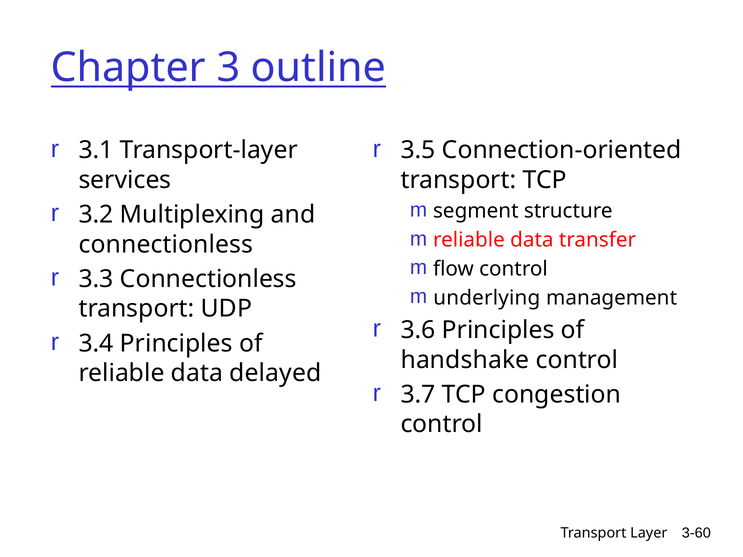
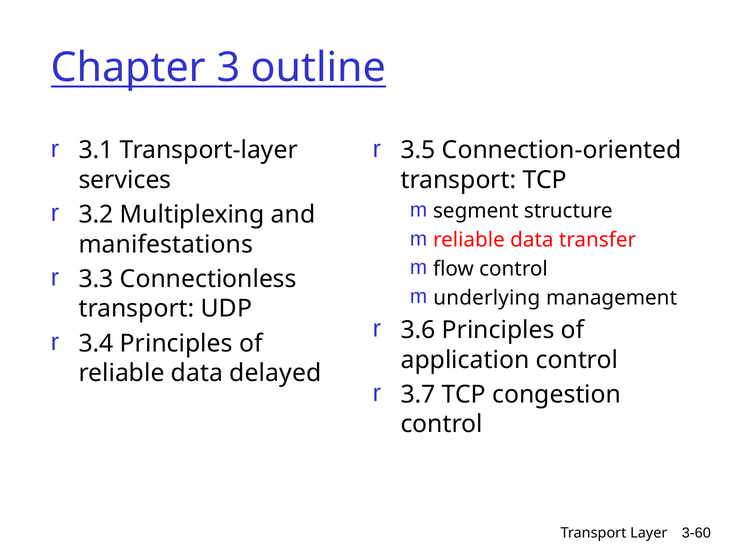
connectionless at (166, 244): connectionless -> manifestations
handshake: handshake -> application
